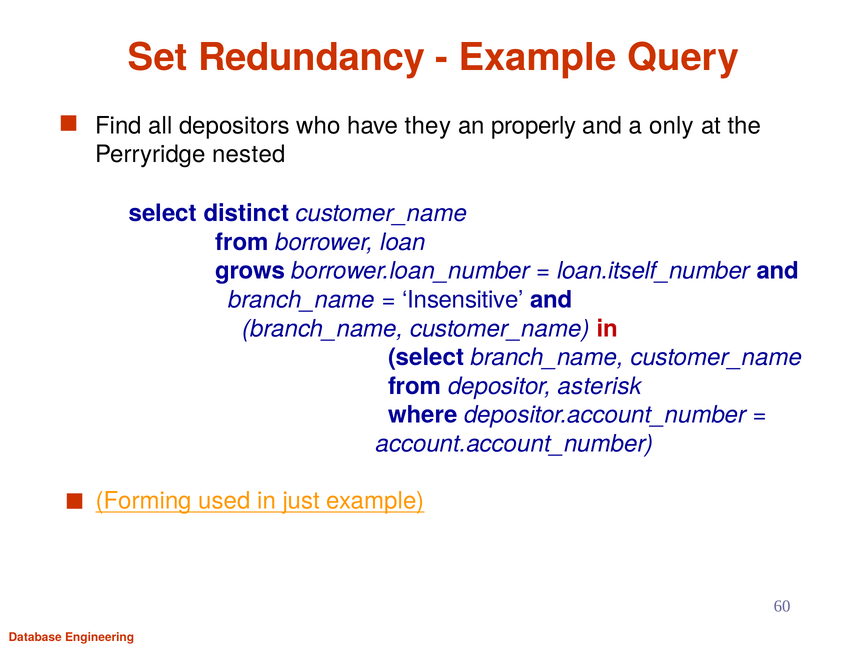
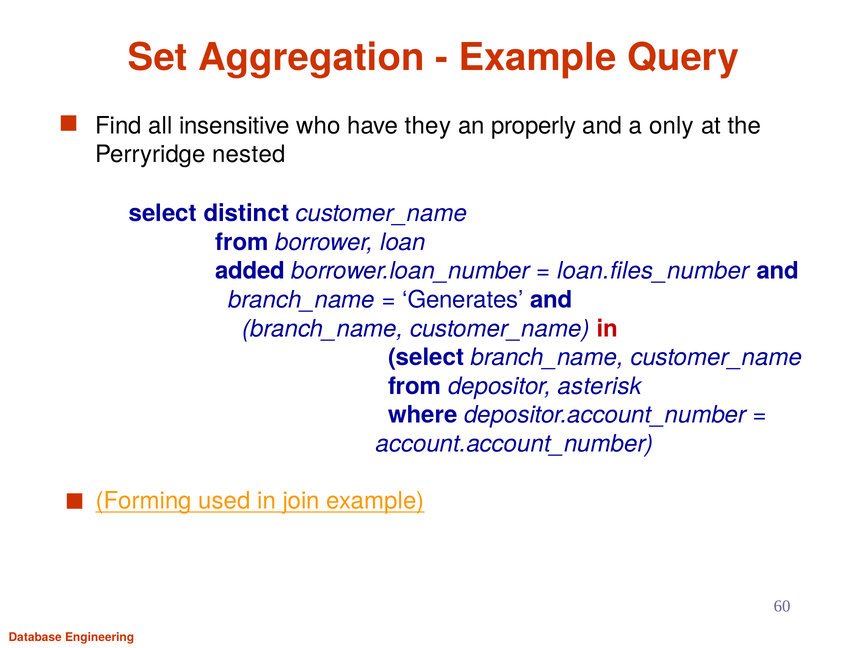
Redundancy: Redundancy -> Aggregation
depositors: depositors -> insensitive
grows: grows -> added
loan.itself_number: loan.itself_number -> loan.files_number
Insensitive: Insensitive -> Generates
just: just -> join
